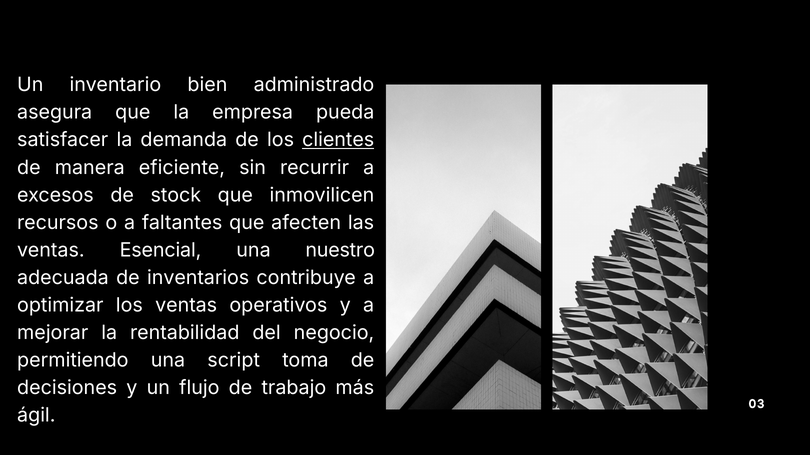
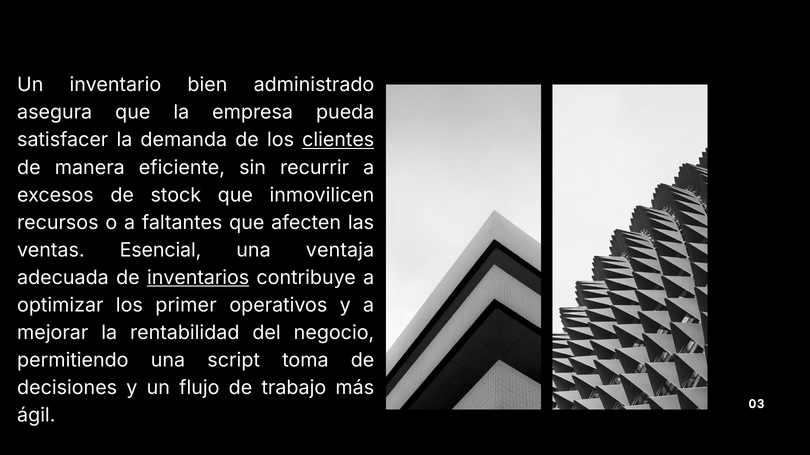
nuestro: nuestro -> ventaja
inventarios underline: none -> present
los ventas: ventas -> primer
